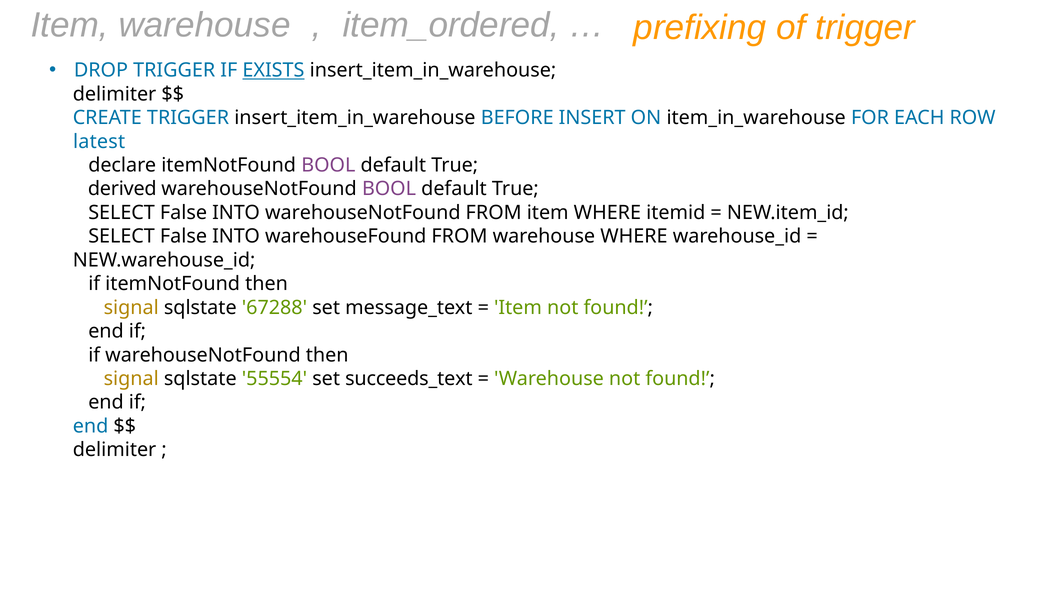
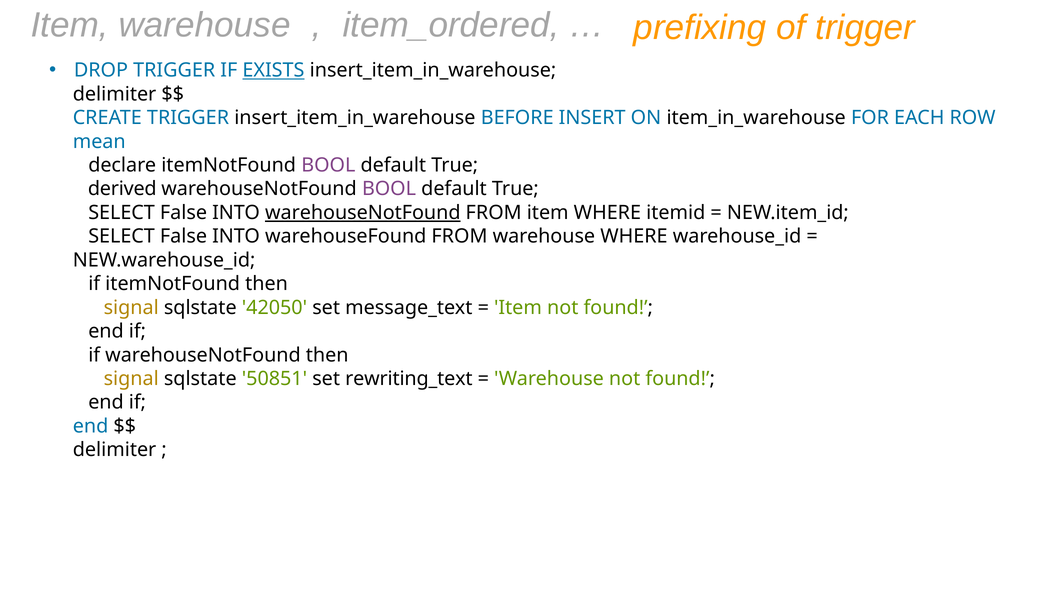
latest: latest -> mean
warehouseNotFound at (363, 213) underline: none -> present
67288: 67288 -> 42050
55554: 55554 -> 50851
succeeds_text: succeeds_text -> rewriting_text
